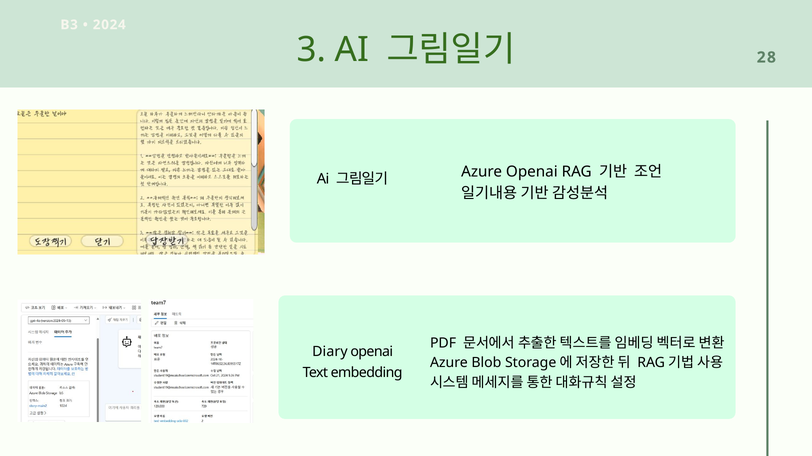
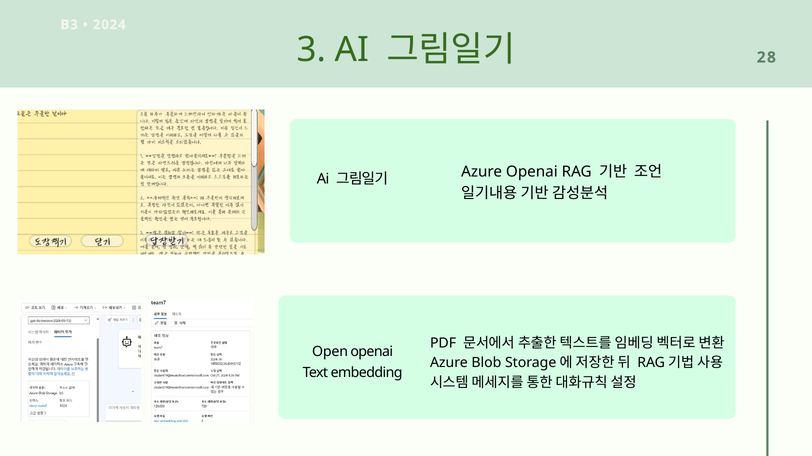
Diary: Diary -> Open
